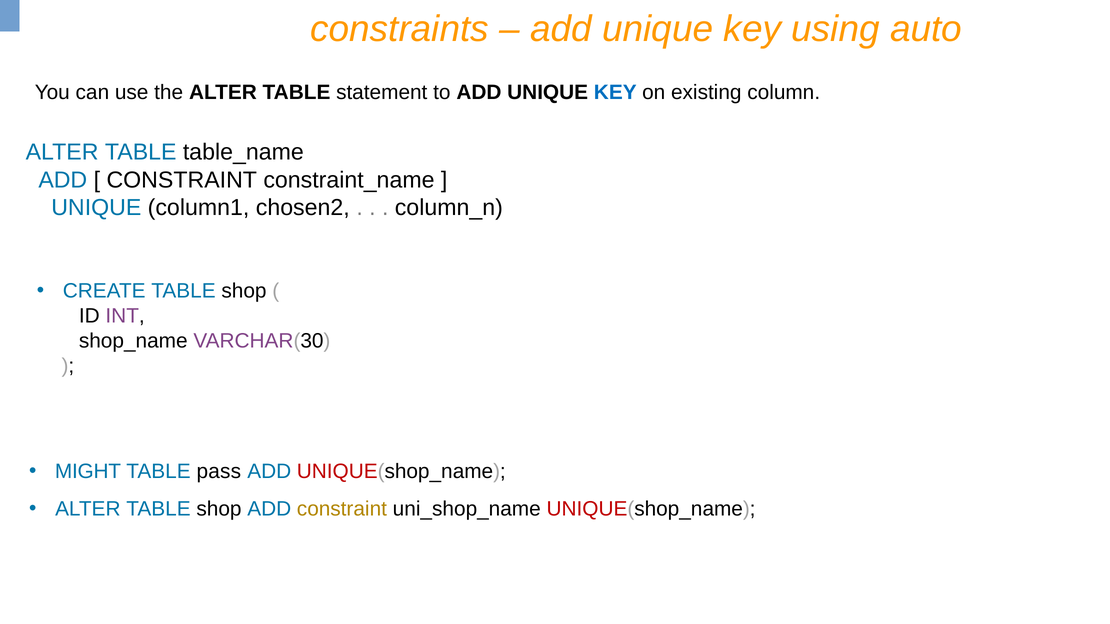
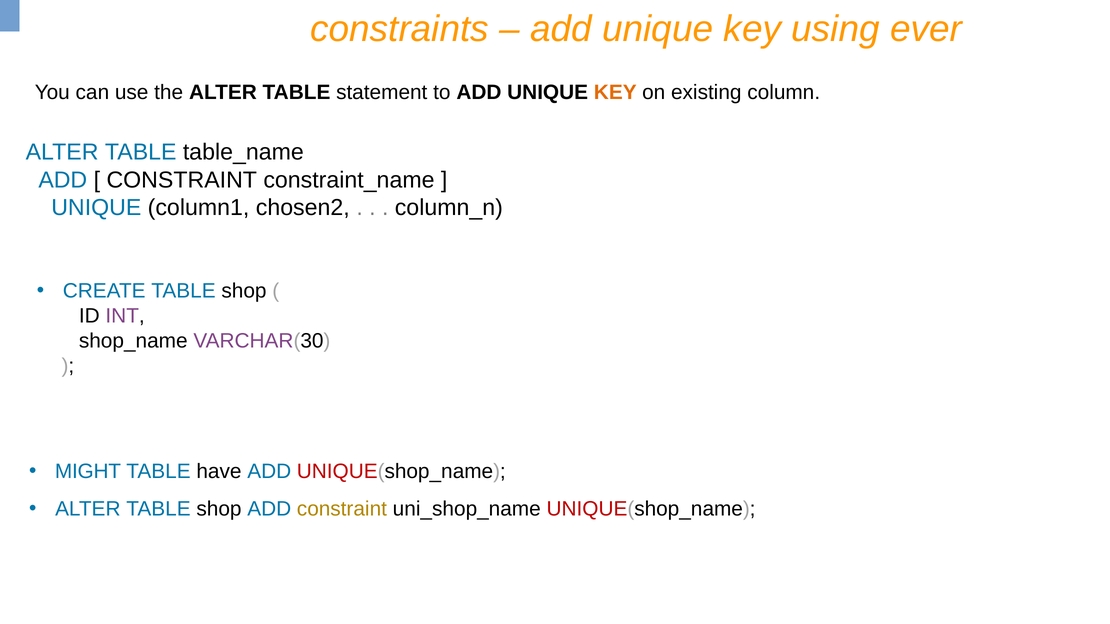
auto: auto -> ever
KEY at (615, 93) colour: blue -> orange
pass: pass -> have
